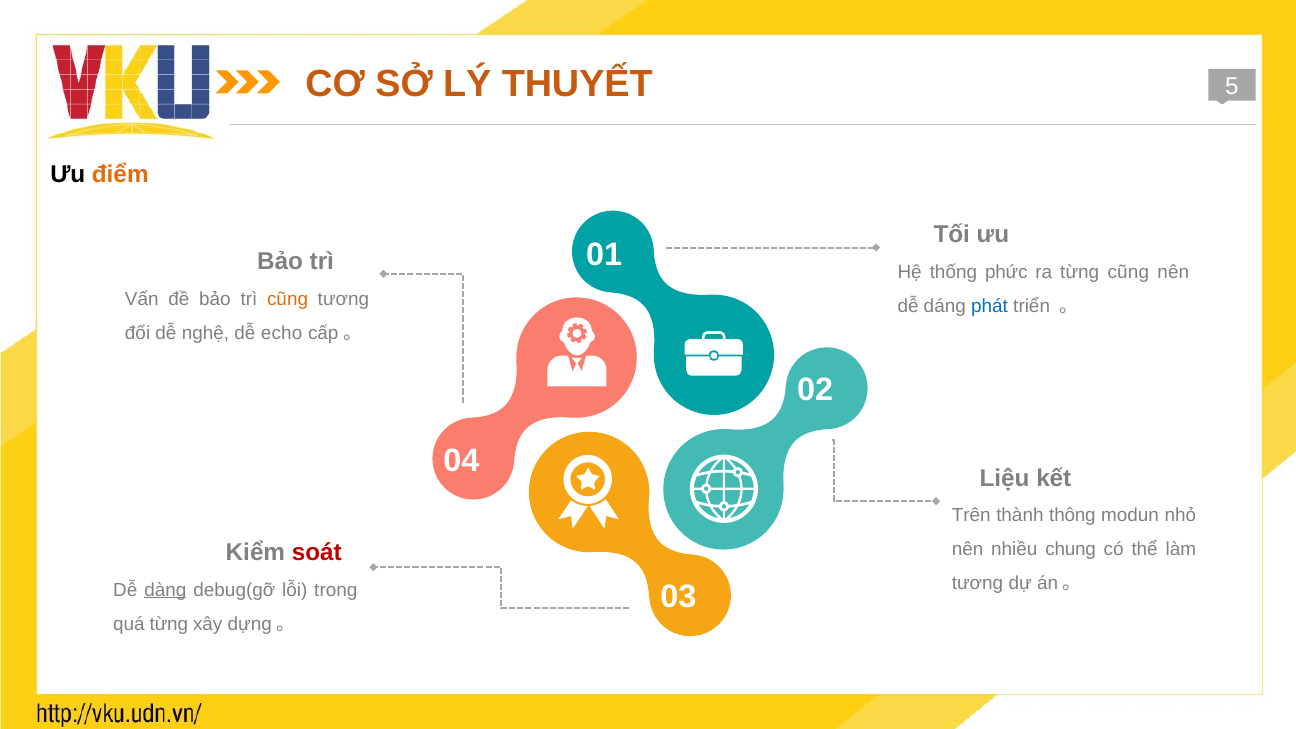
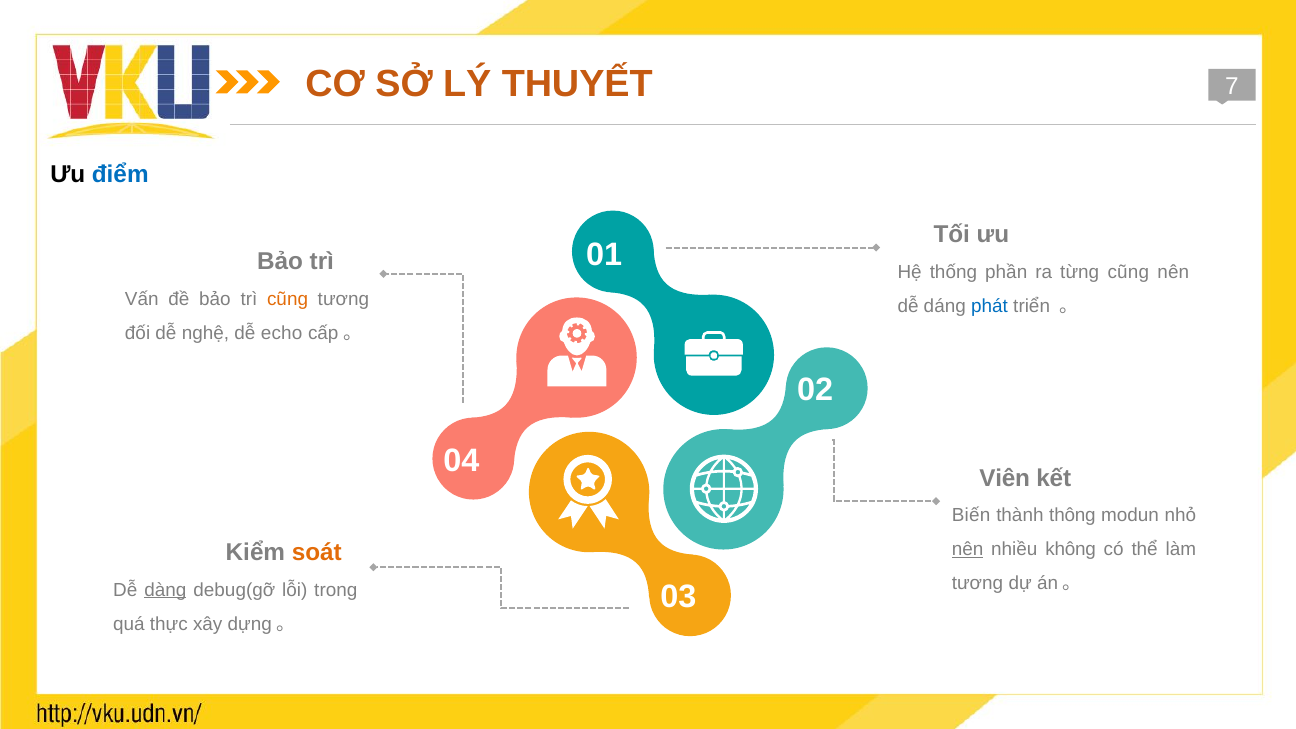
5: 5 -> 7
điểm colour: orange -> blue
phức: phức -> phần
Liệu: Liệu -> Viên
Trên: Trên -> Biến
soát colour: red -> orange
nên at (968, 550) underline: none -> present
chung: chung -> không
quá từng: từng -> thực
